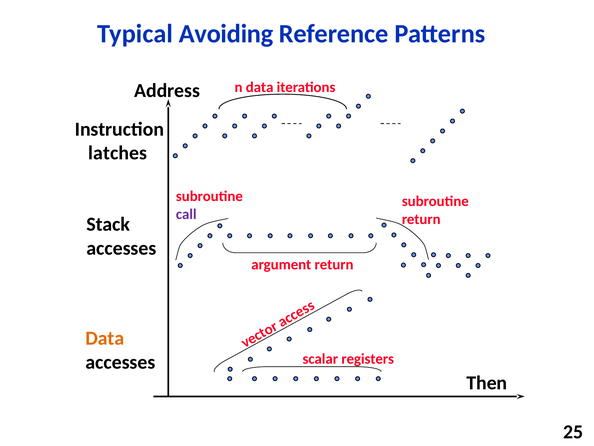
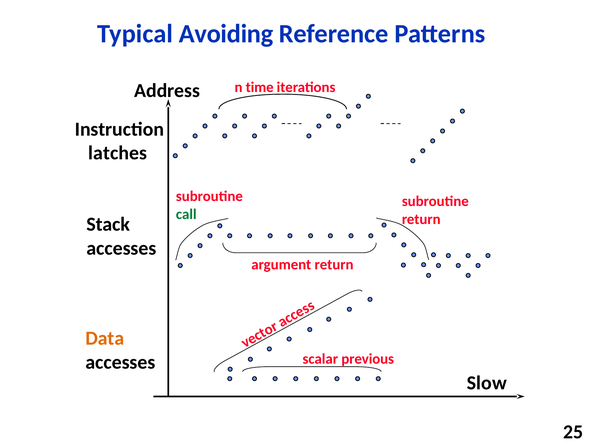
n data: data -> time
call colour: purple -> green
registers: registers -> previous
Then: Then -> Slow
